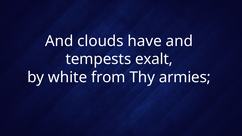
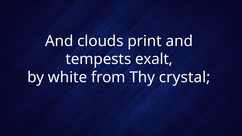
have: have -> print
armies: armies -> crystal
